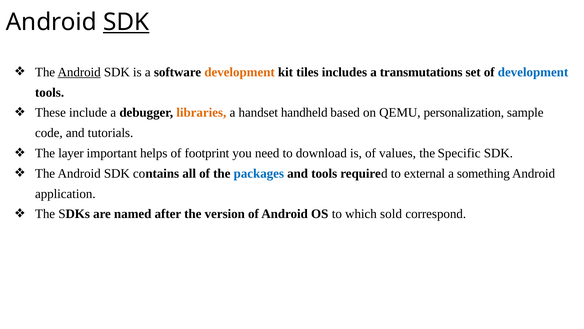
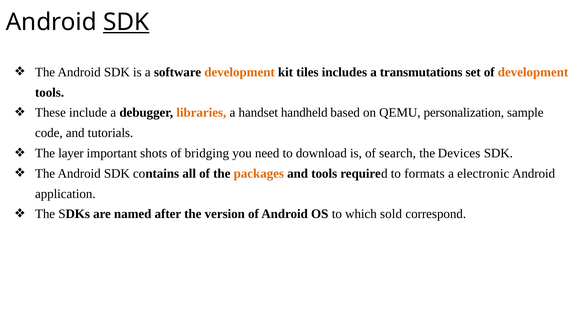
Android at (79, 72) underline: present -> none
development at (533, 72) colour: blue -> orange
helps: helps -> shots
footprint: footprint -> bridging
values: values -> search
Specific: Specific -> Devices
packages colour: blue -> orange
external: external -> formats
something: something -> electronic
